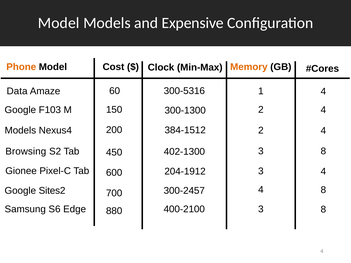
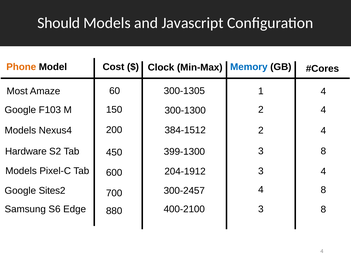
Model at (59, 23): Model -> Should
Expensive: Expensive -> Javascript
Memory colour: orange -> blue
300-5316: 300-5316 -> 300-1305
Data: Data -> Most
Browsing: Browsing -> Hardware
402-1300: 402-1300 -> 399-1300
Gionee at (21, 171): Gionee -> Models
